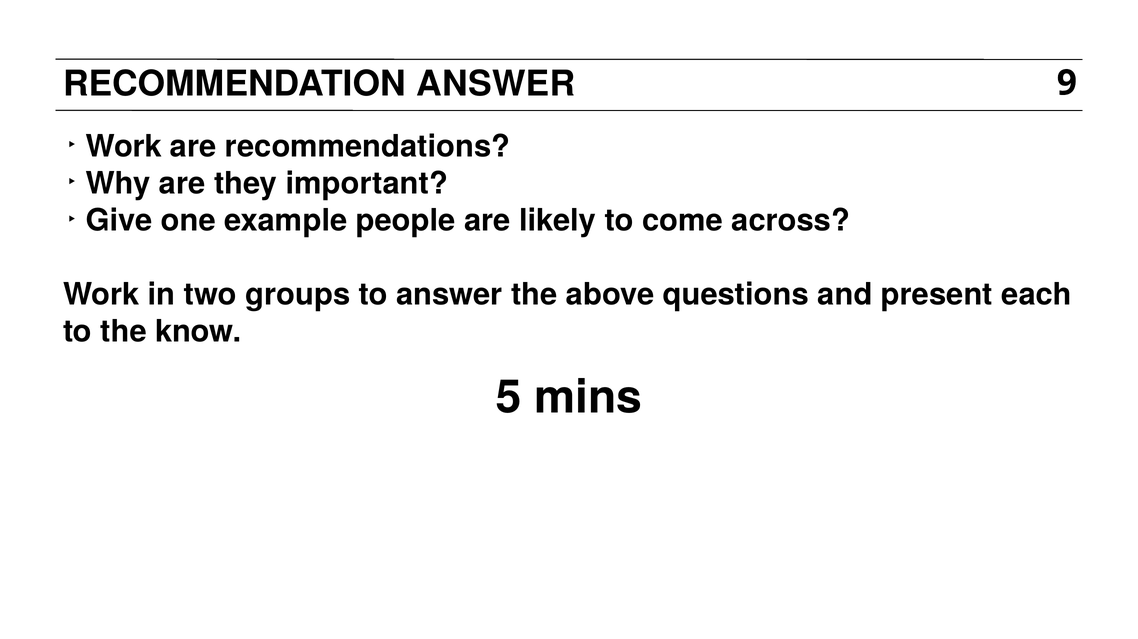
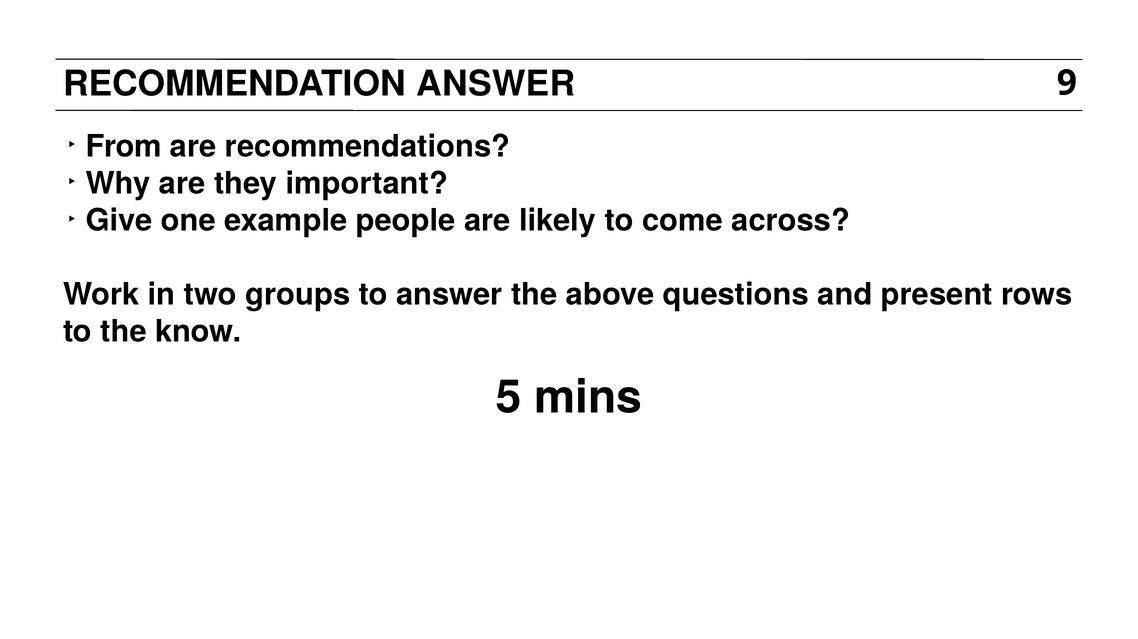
Work at (124, 146): Work -> From
each: each -> rows
